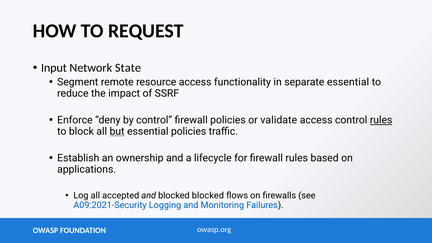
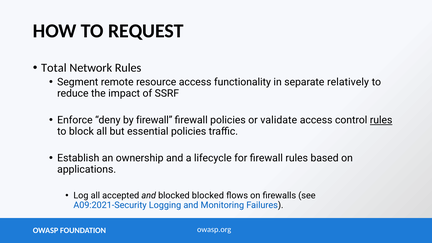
Input: Input -> Total
Network State: State -> Rules
separate essential: essential -> relatively
by control: control -> firewall
but underline: present -> none
